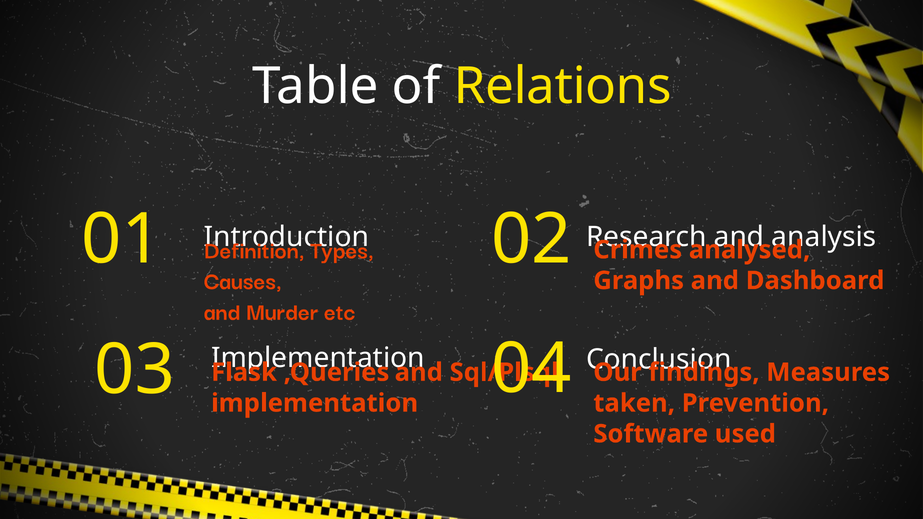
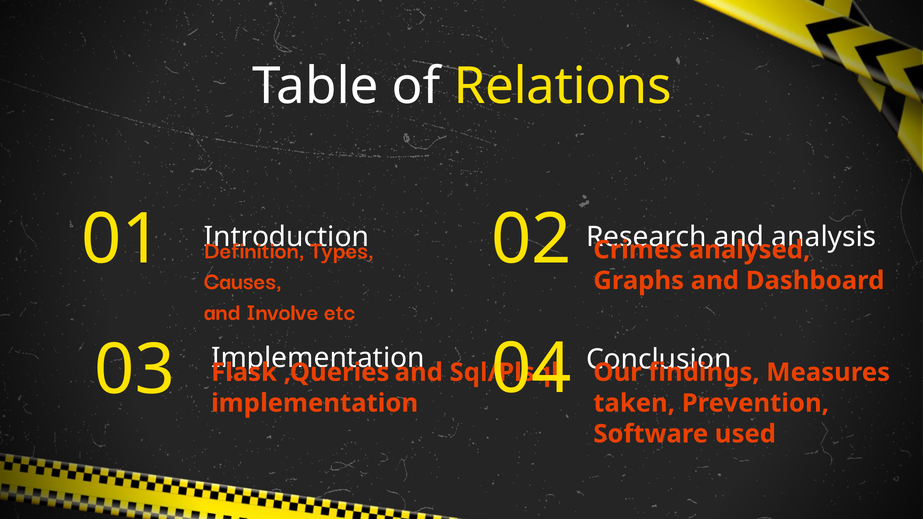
Murder: Murder -> Involve
